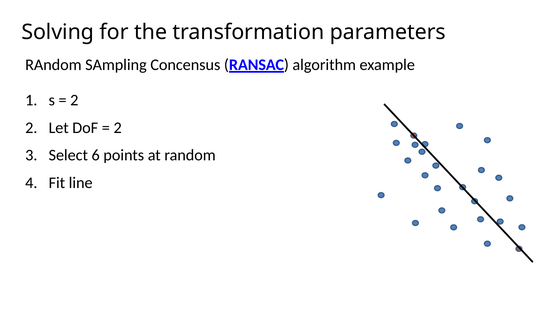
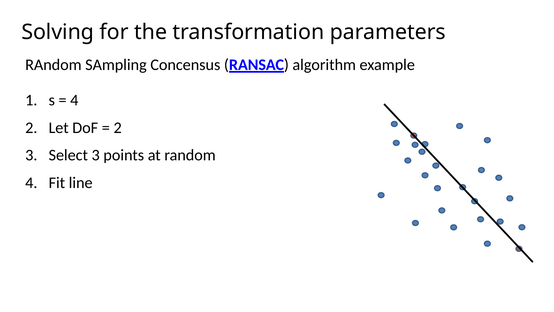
2 at (74, 100): 2 -> 4
Select 6: 6 -> 3
